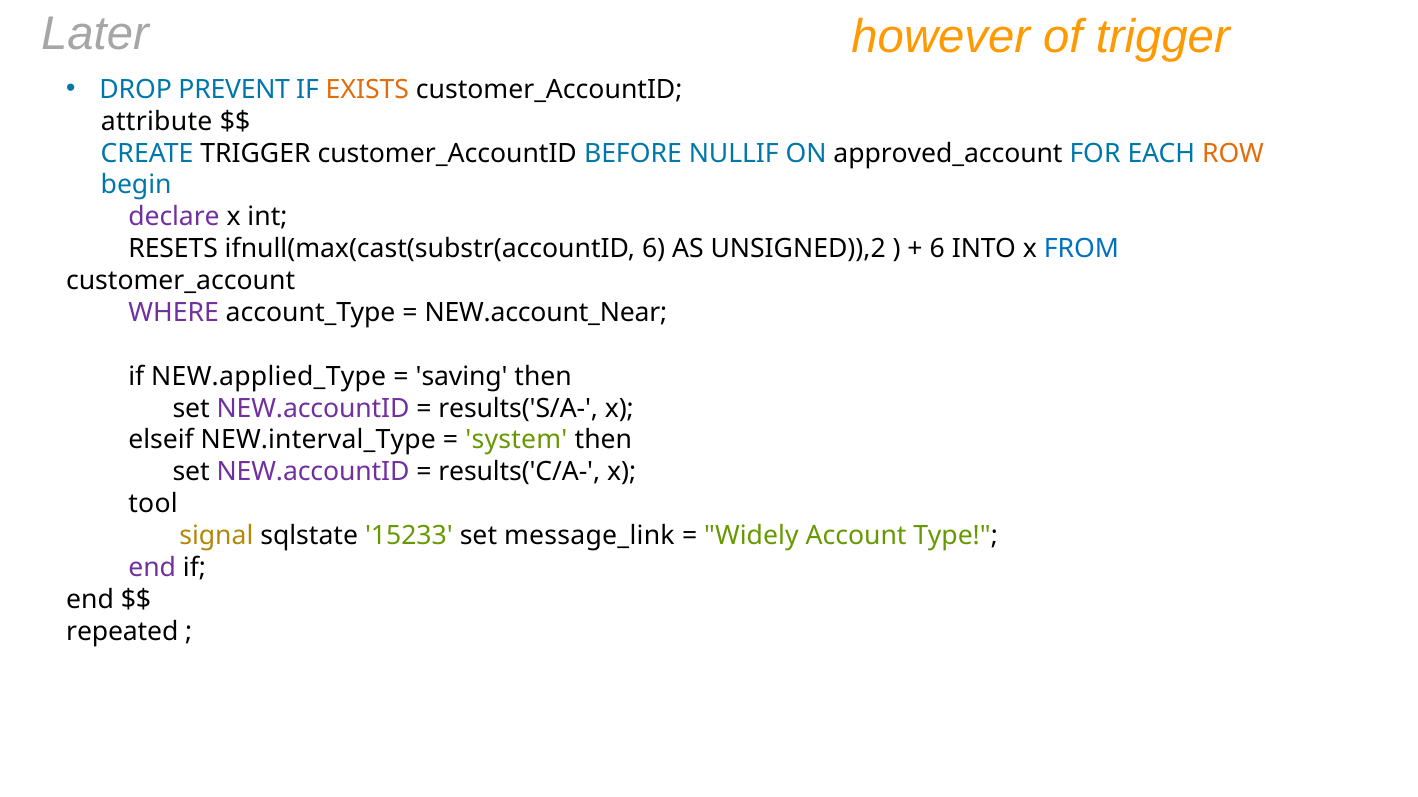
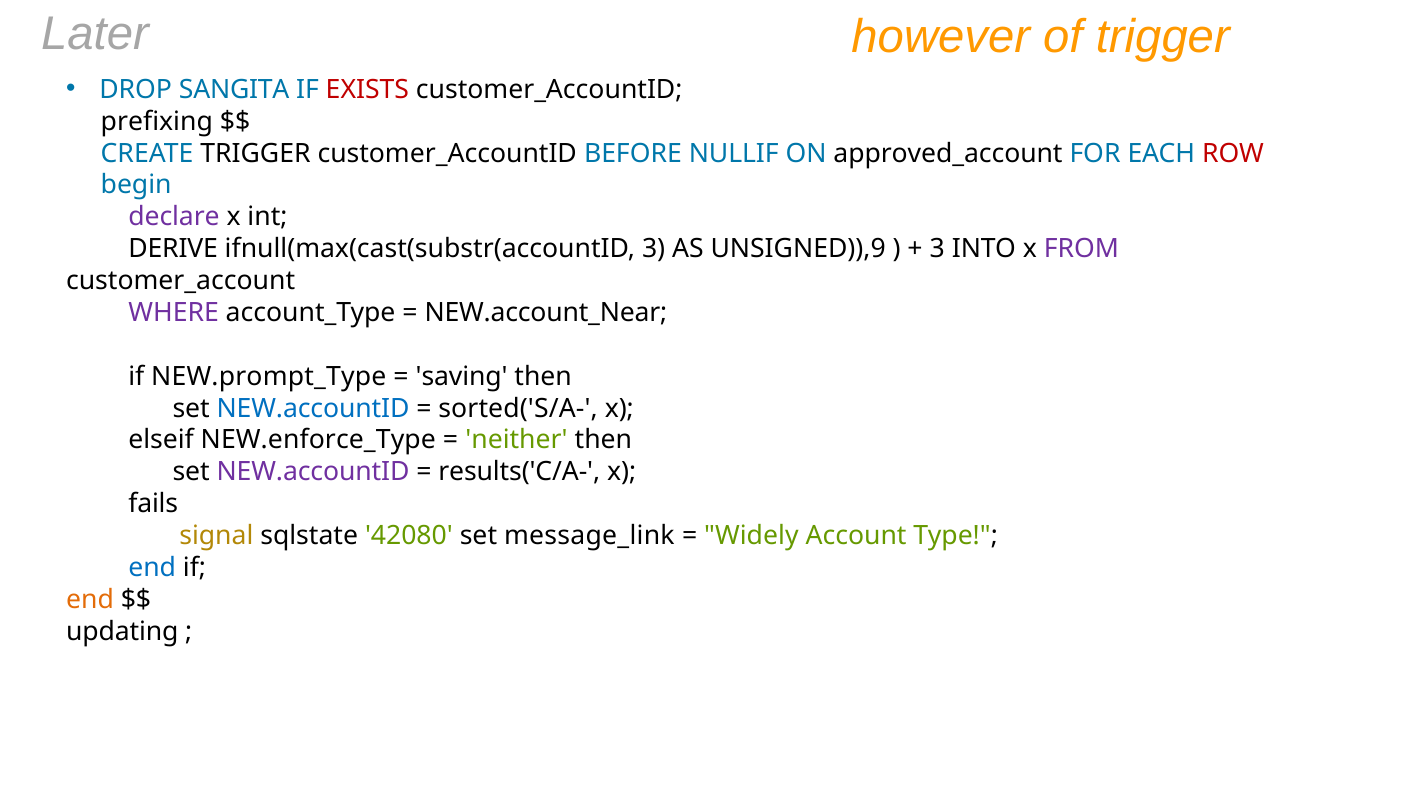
PREVENT: PREVENT -> SANGITA
EXISTS colour: orange -> red
attribute: attribute -> prefixing
ROW colour: orange -> red
RESETS: RESETS -> DERIVE
ifnull(max(cast(substr(accountID 6: 6 -> 3
UNSIGNED)),2: UNSIGNED)),2 -> UNSIGNED)),9
6 at (937, 249): 6 -> 3
FROM colour: blue -> purple
NEW.applied_Type: NEW.applied_Type -> NEW.prompt_Type
NEW.accountID at (313, 409) colour: purple -> blue
results('S/A-: results('S/A- -> sorted('S/A-
NEW.interval_Type: NEW.interval_Type -> NEW.enforce_Type
system: system -> neither
tool: tool -> fails
15233: 15233 -> 42080
end at (152, 568) colour: purple -> blue
end at (90, 600) colour: black -> orange
repeated: repeated -> updating
